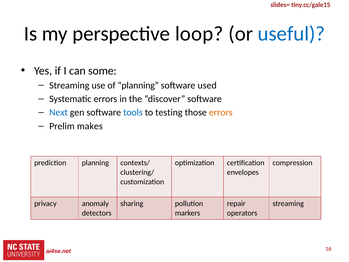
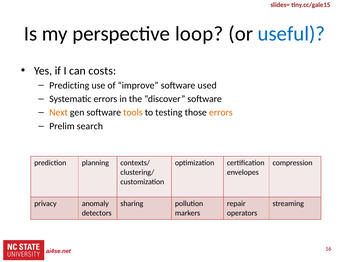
some: some -> costs
Streaming at (69, 85): Streaming -> Predicting
of planning: planning -> improve
Next colour: blue -> orange
tools colour: blue -> orange
makes: makes -> search
